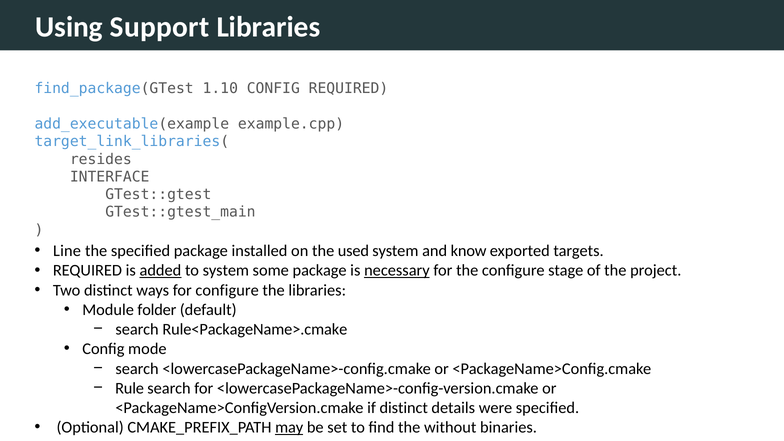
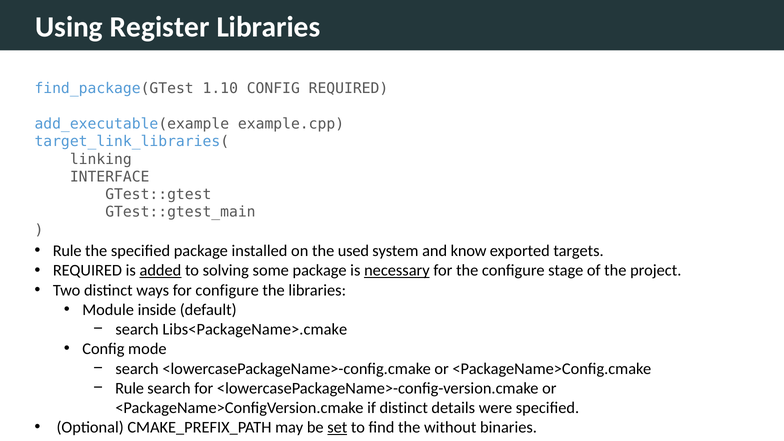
Support: Support -> Register
resides: resides -> linking
Line at (67, 251): Line -> Rule
to system: system -> solving
folder: folder -> inside
Rule<PackageName>.cmake: Rule<PackageName>.cmake -> Libs<PackageName>.cmake
may underline: present -> none
set underline: none -> present
